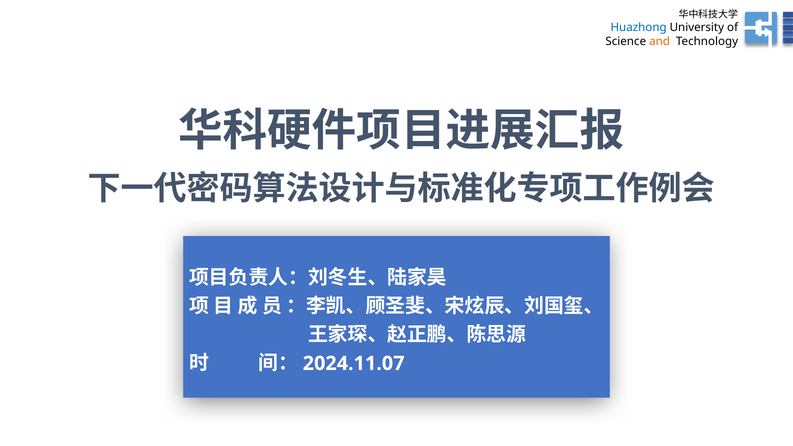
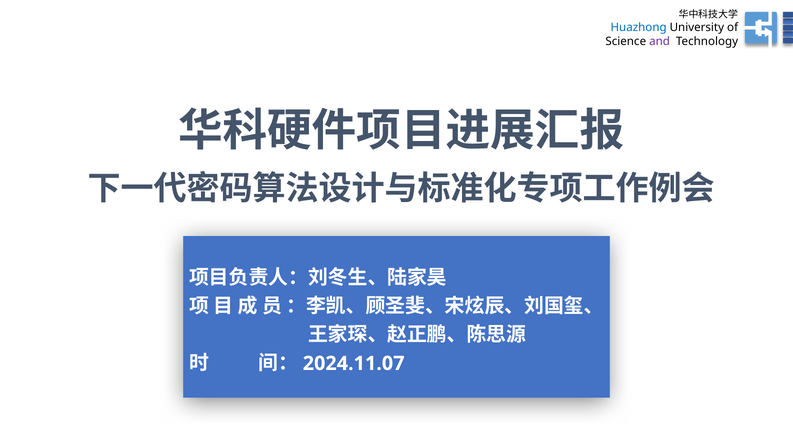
and colour: orange -> purple
